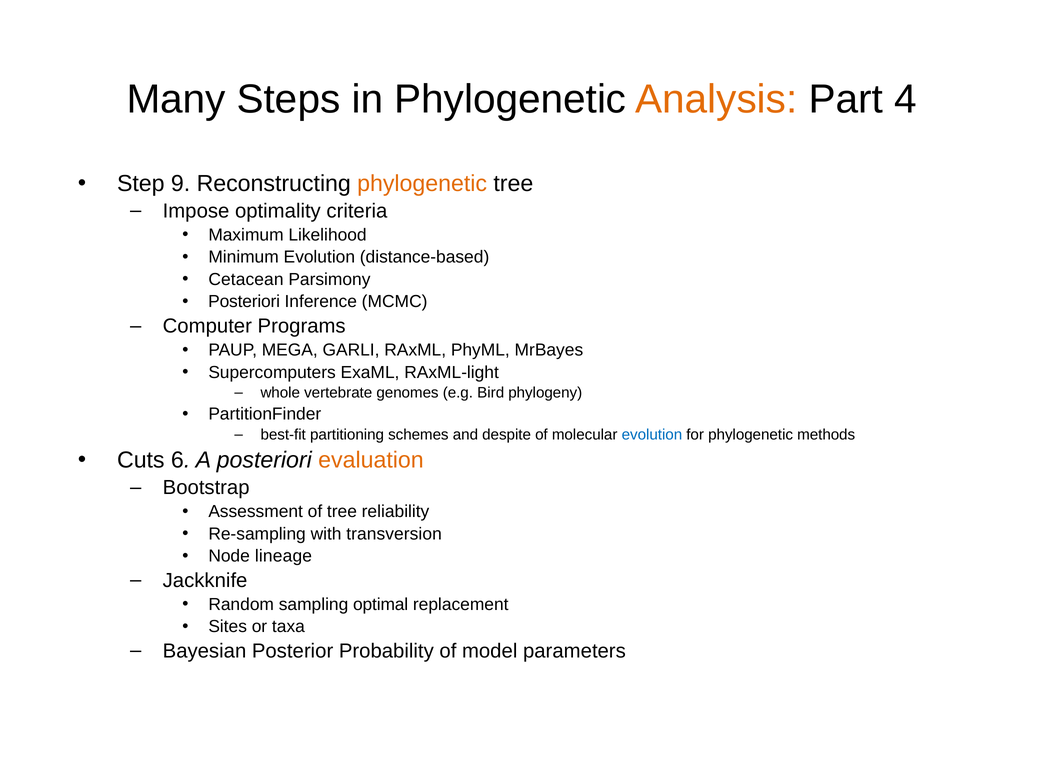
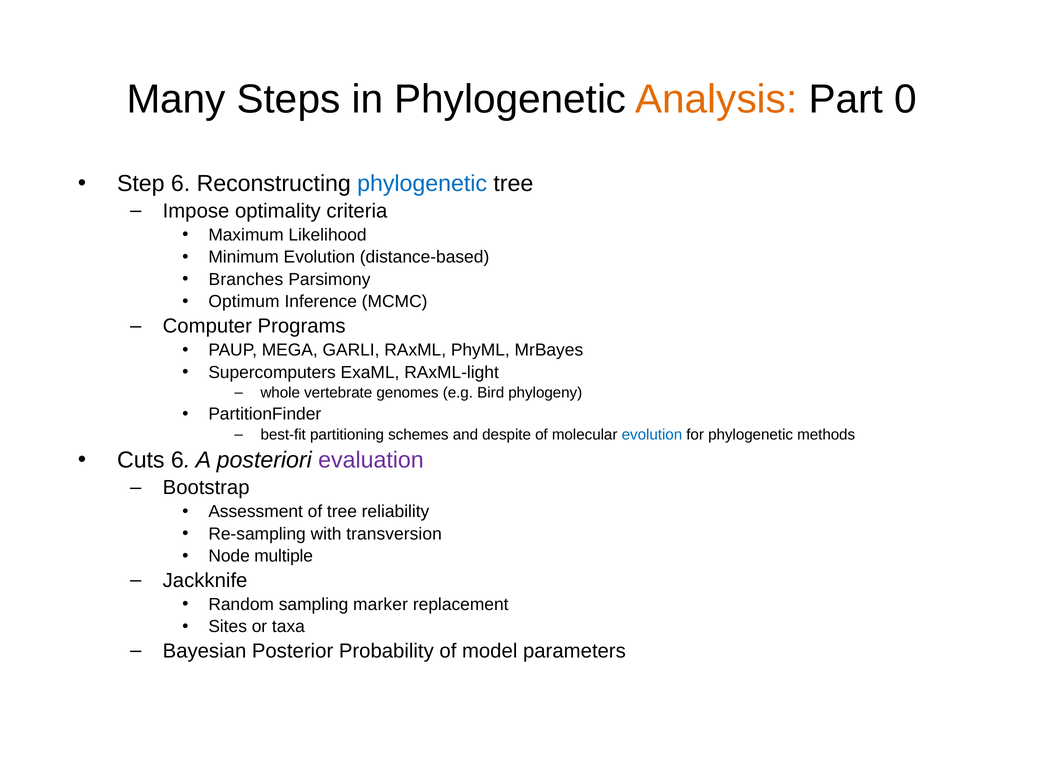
4: 4 -> 0
Step 9: 9 -> 6
phylogenetic at (422, 183) colour: orange -> blue
Cetacean: Cetacean -> Branches
Posteriori at (244, 302): Posteriori -> Optimum
evaluation colour: orange -> purple
lineage: lineage -> multiple
optimal: optimal -> marker
